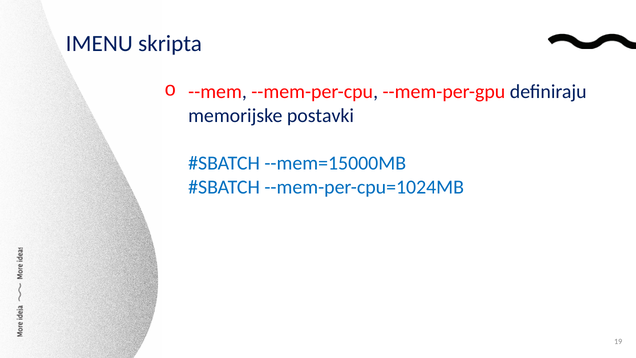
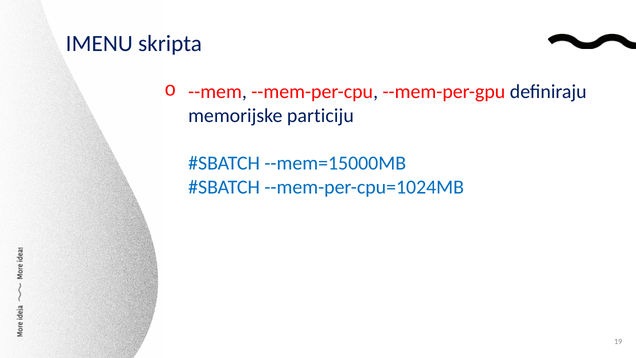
postavki: postavki -> particiju
